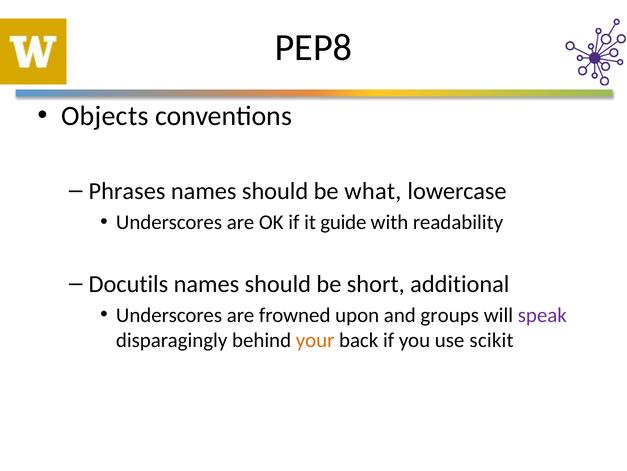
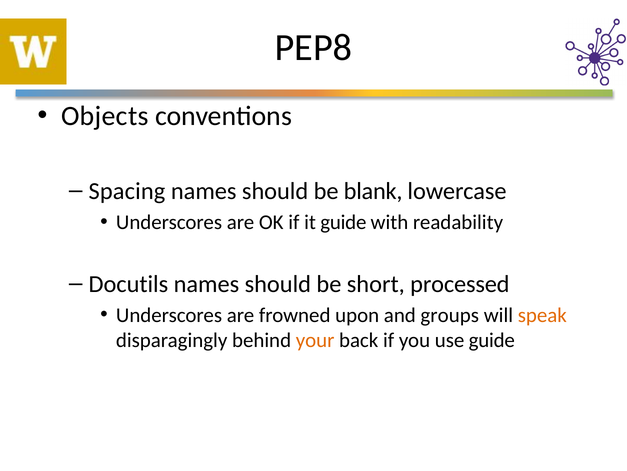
Phrases: Phrases -> Spacing
what: what -> blank
additional: additional -> processed
speak colour: purple -> orange
use scikit: scikit -> guide
